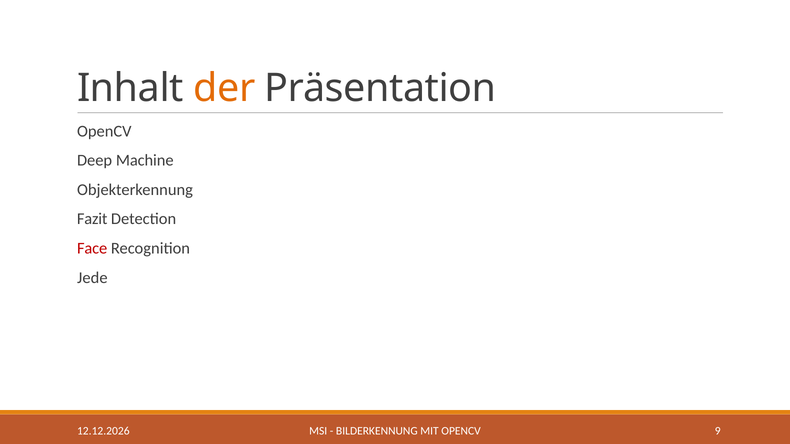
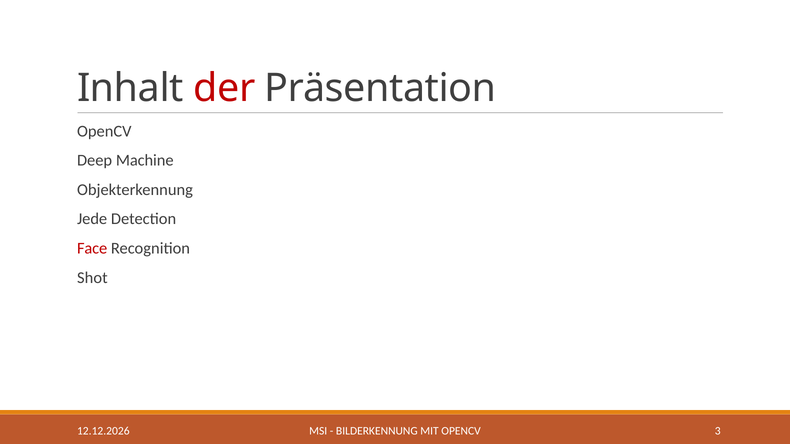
der colour: orange -> red
Fazit: Fazit -> Jede
Jede: Jede -> Shot
9: 9 -> 3
